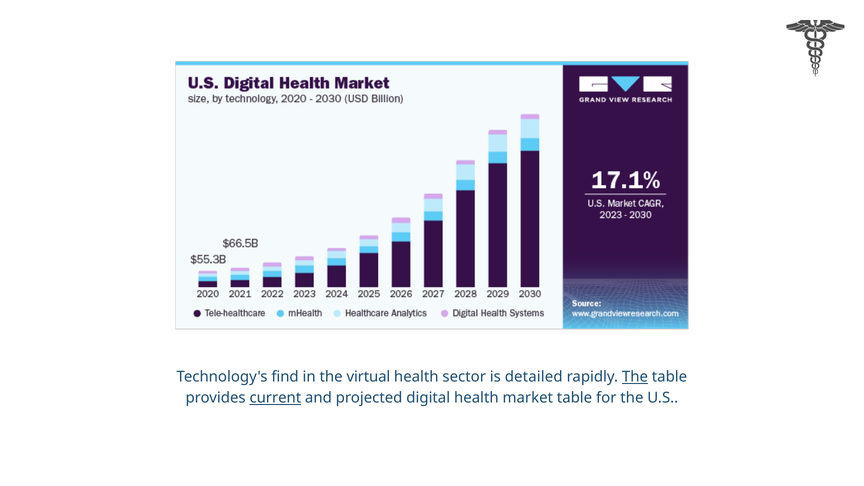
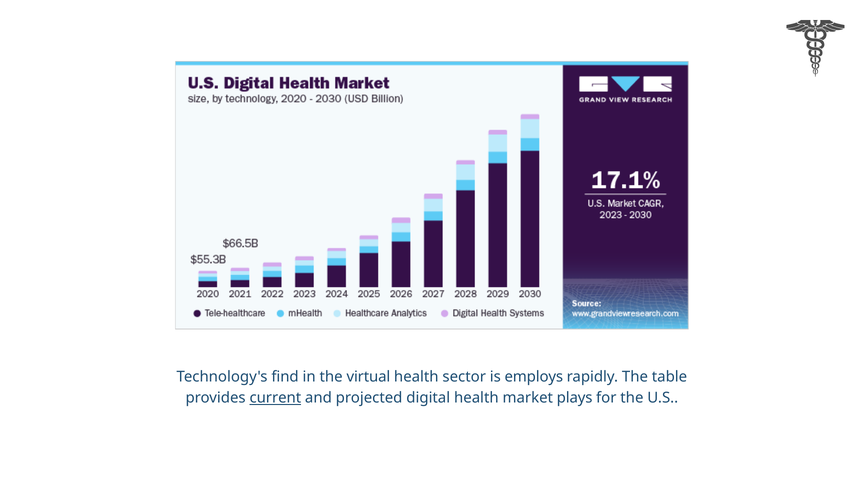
detailed: detailed -> employs
The at (635, 377) underline: present -> none
market table: table -> plays
